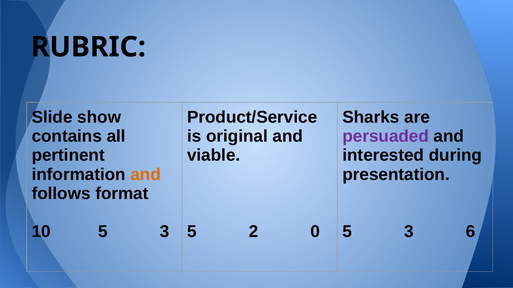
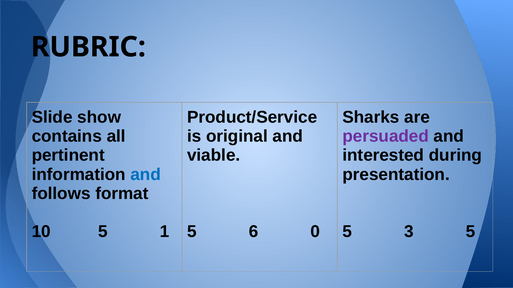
and at (146, 175) colour: orange -> blue
10 5 3: 3 -> 1
2: 2 -> 6
3 6: 6 -> 5
